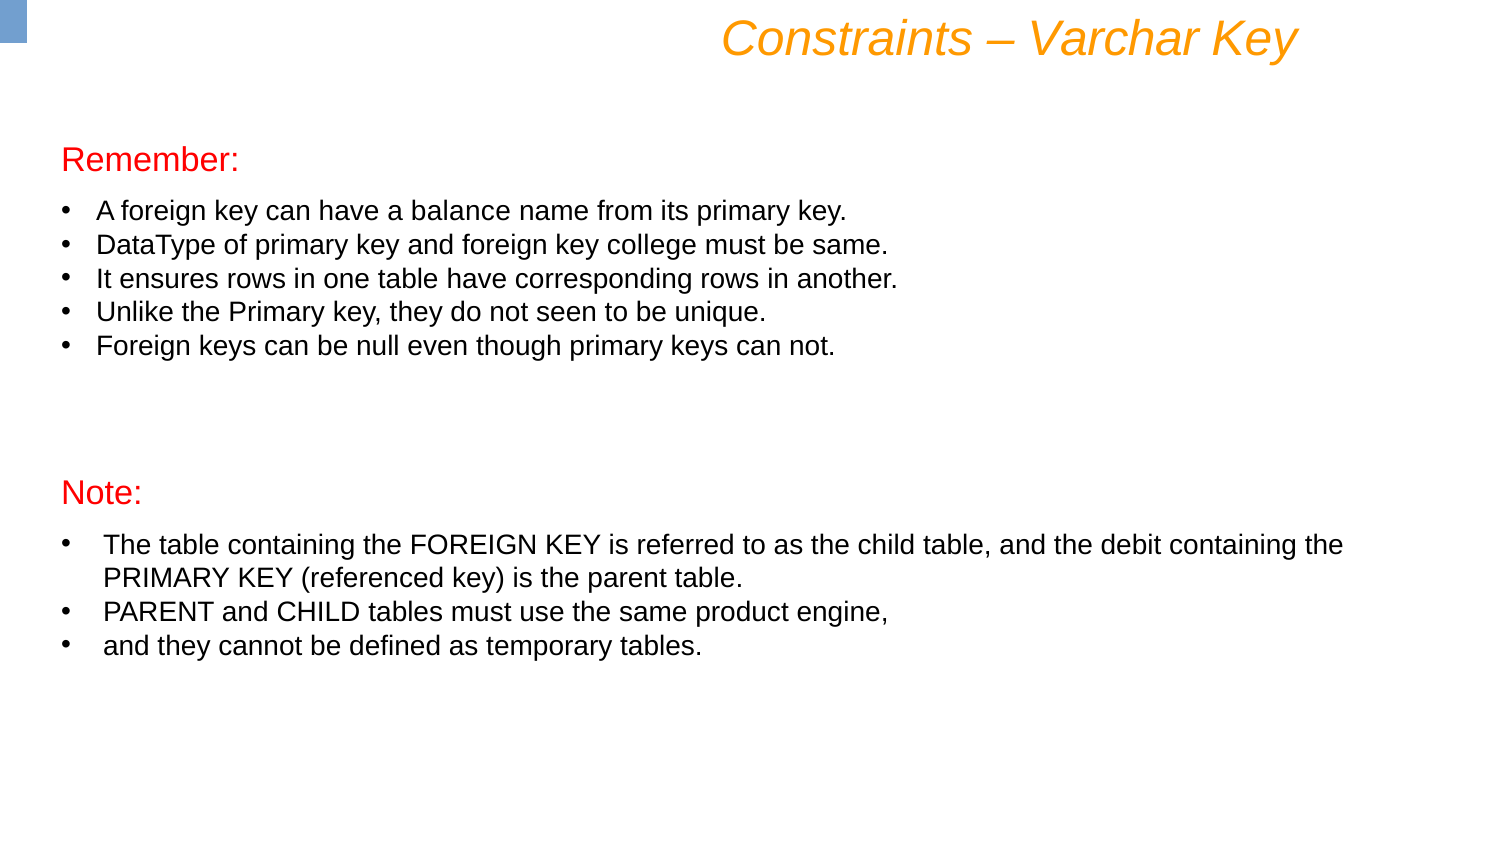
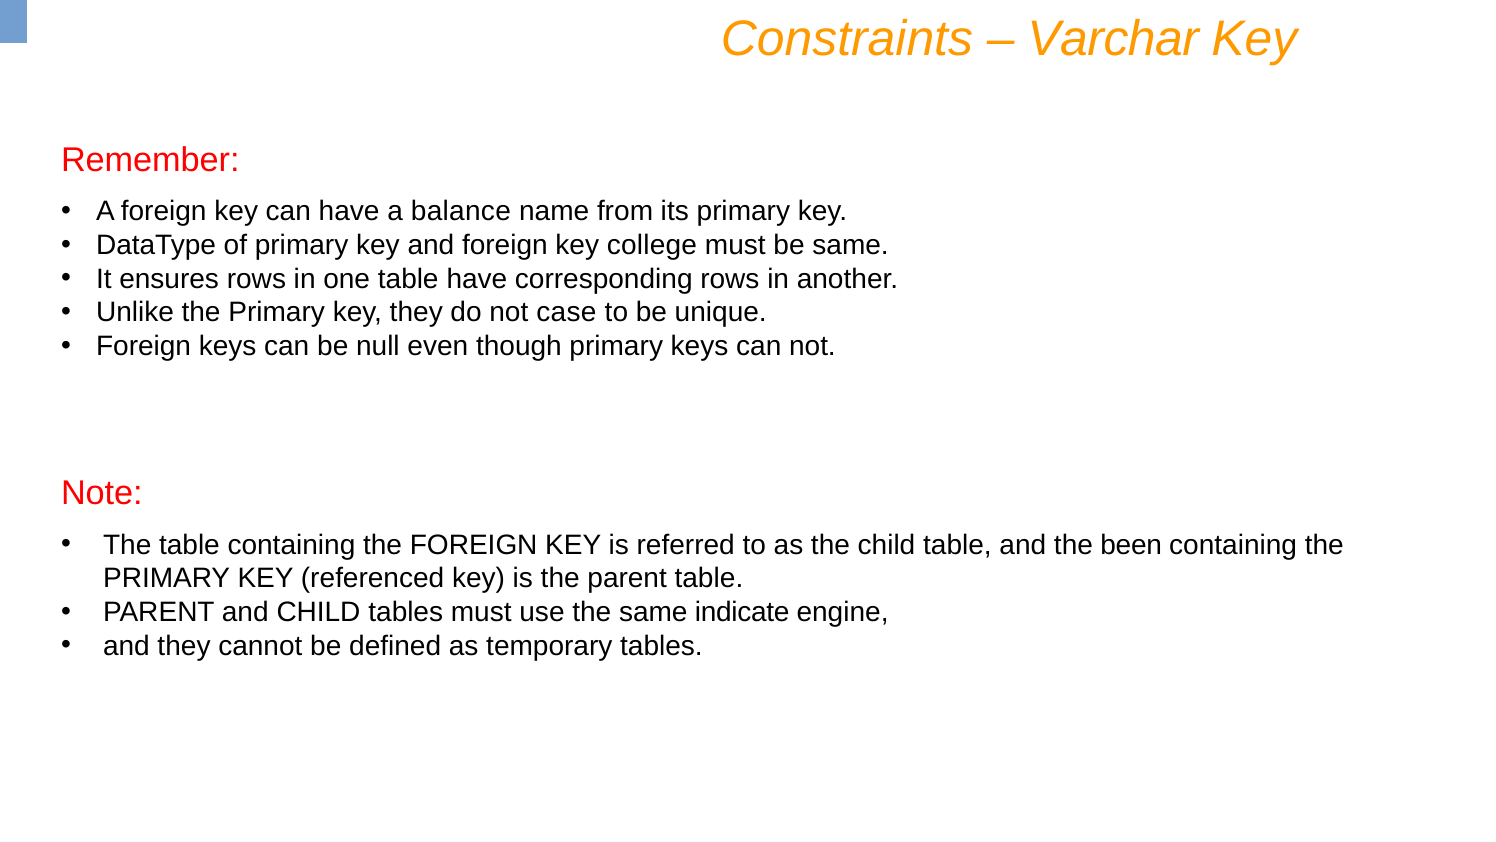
seen: seen -> case
debit: debit -> been
product: product -> indicate
